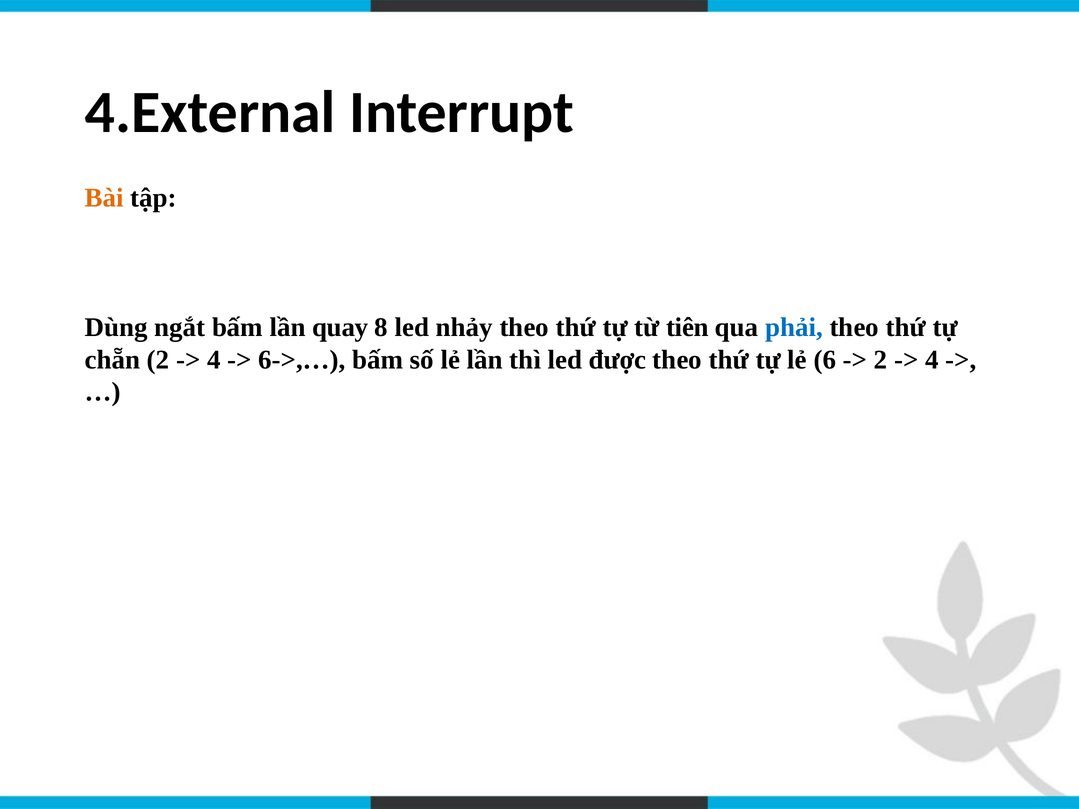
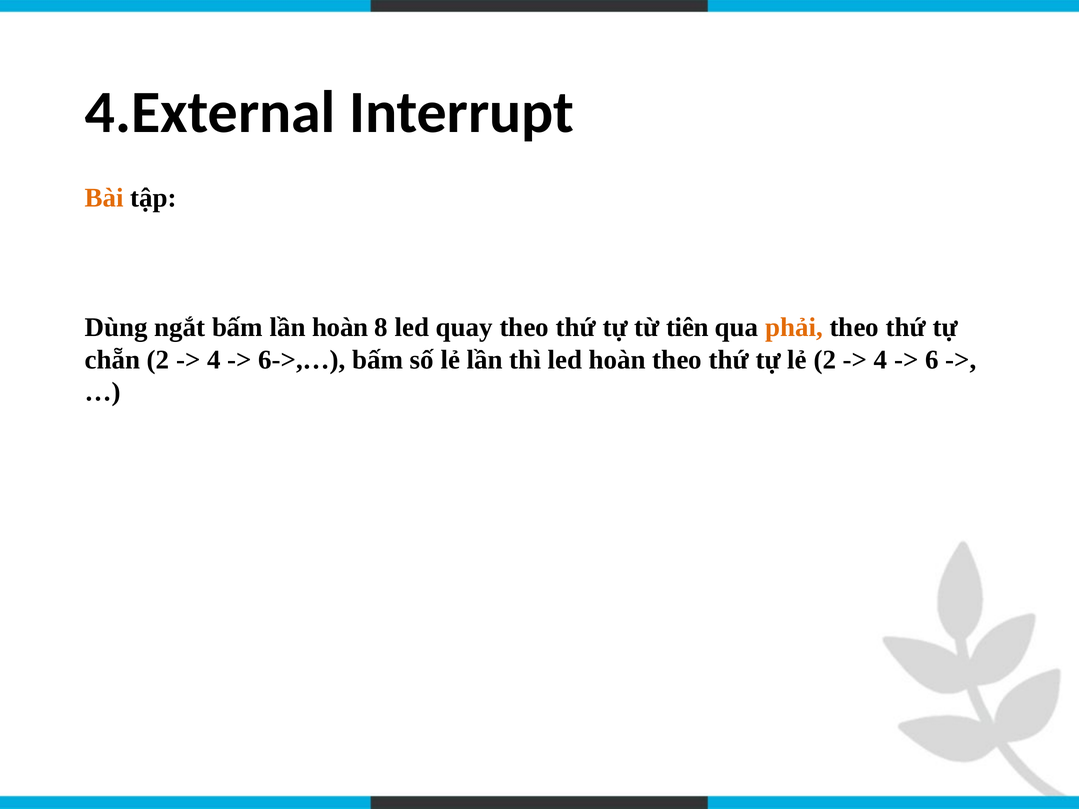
lần quay: quay -> hoàn
nhảy: nhảy -> quay
phải colour: blue -> orange
led được: được -> hoàn
lẻ 6: 6 -> 2
2 at (881, 360): 2 -> 4
4 at (932, 360): 4 -> 6
